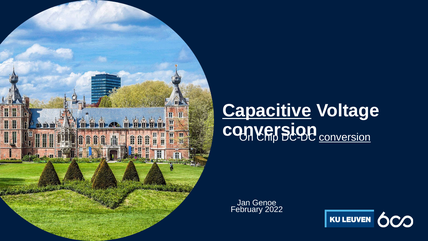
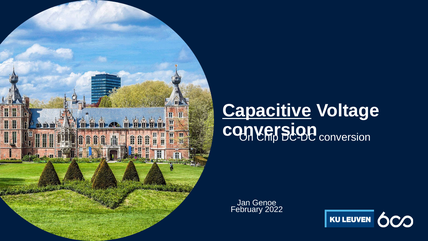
conversion at (345, 137) underline: present -> none
